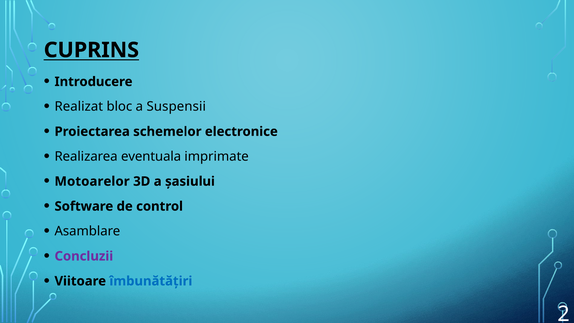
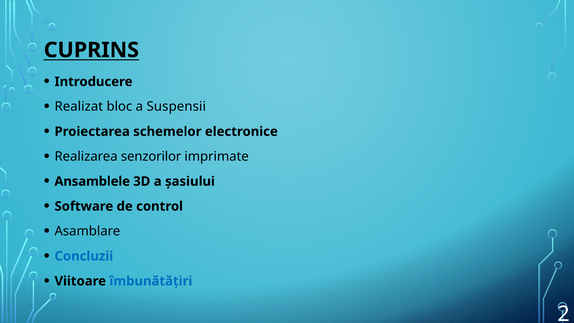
eventuala: eventuala -> senzorilor
Motoarelor: Motoarelor -> Ansamblele
Concluzii colour: purple -> blue
